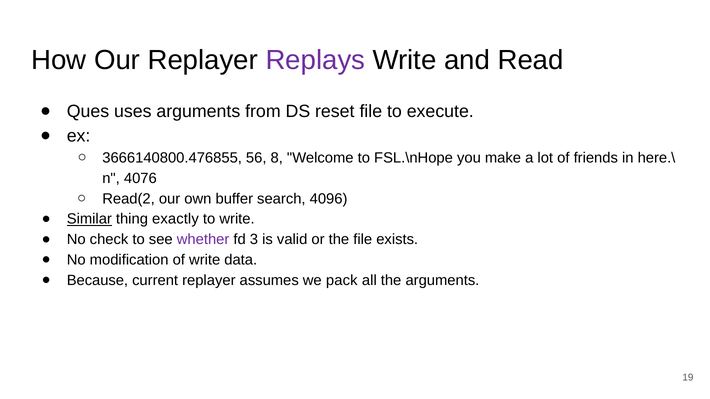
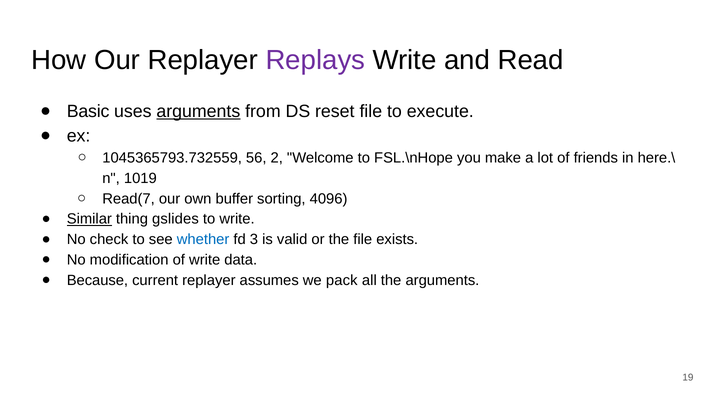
Ques: Ques -> Basic
arguments at (198, 112) underline: none -> present
3666140800.476855: 3666140800.476855 -> 1045365793.732559
8: 8 -> 2
4076: 4076 -> 1019
Read(2: Read(2 -> Read(7
search: search -> sorting
exactly: exactly -> gslides
whether colour: purple -> blue
